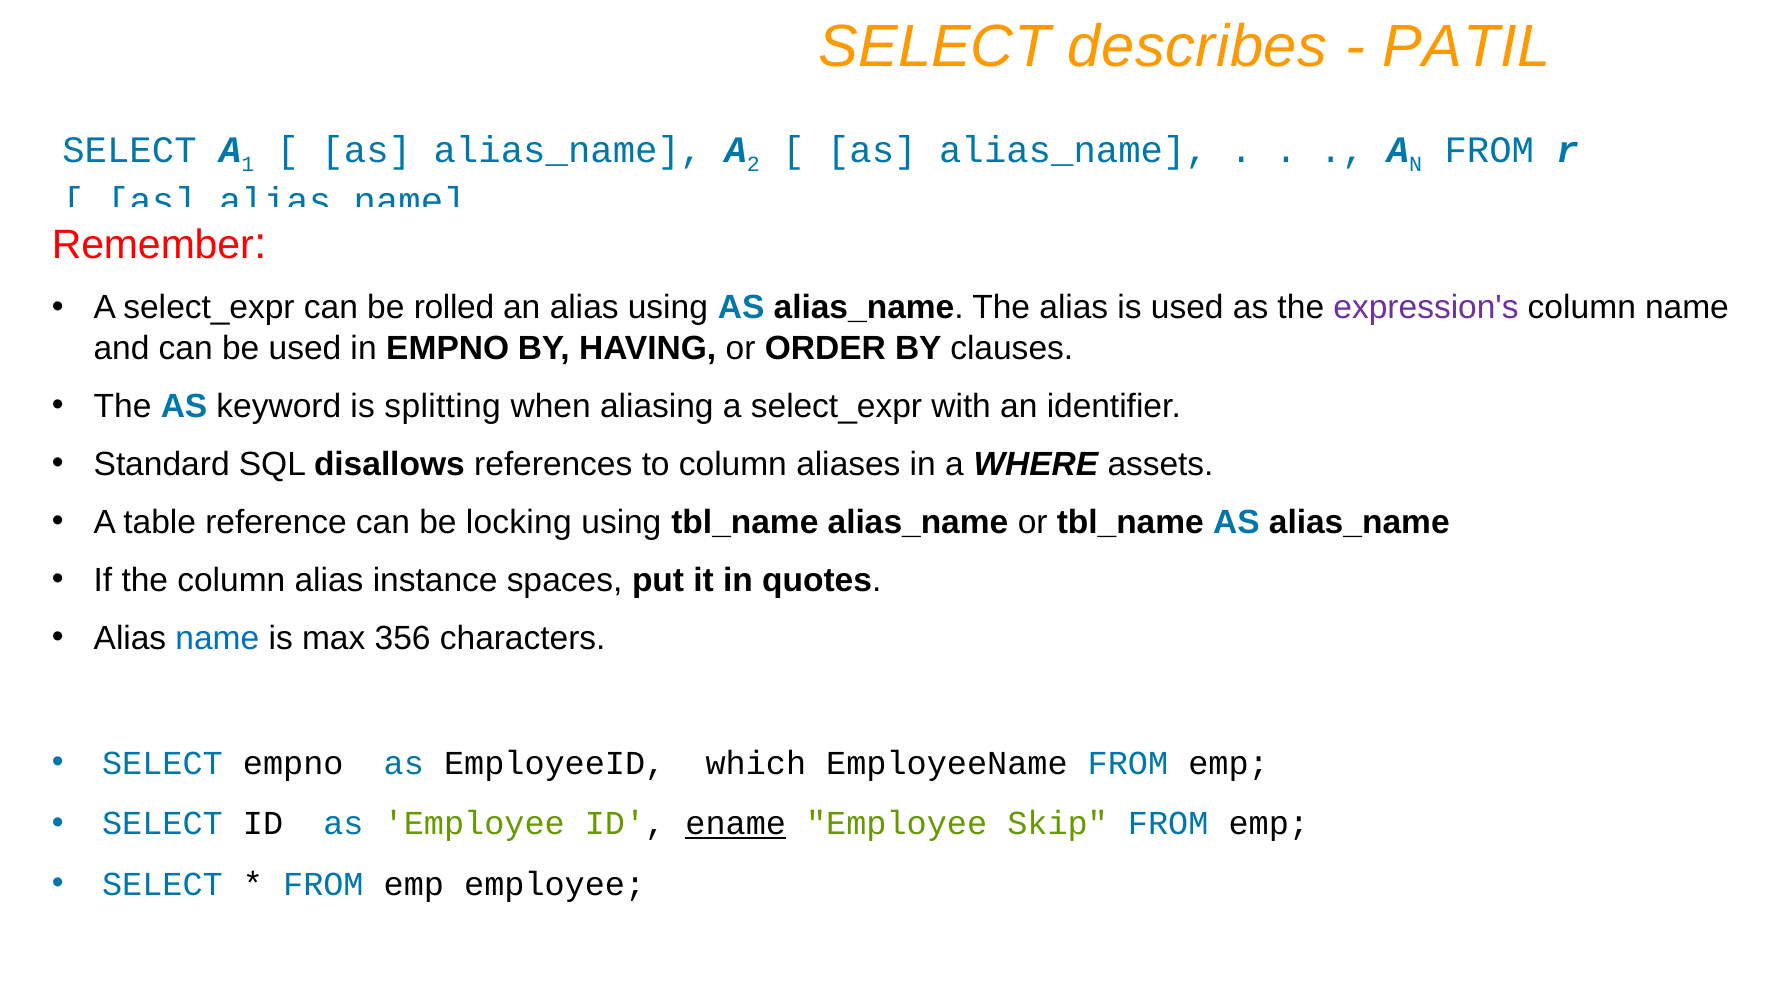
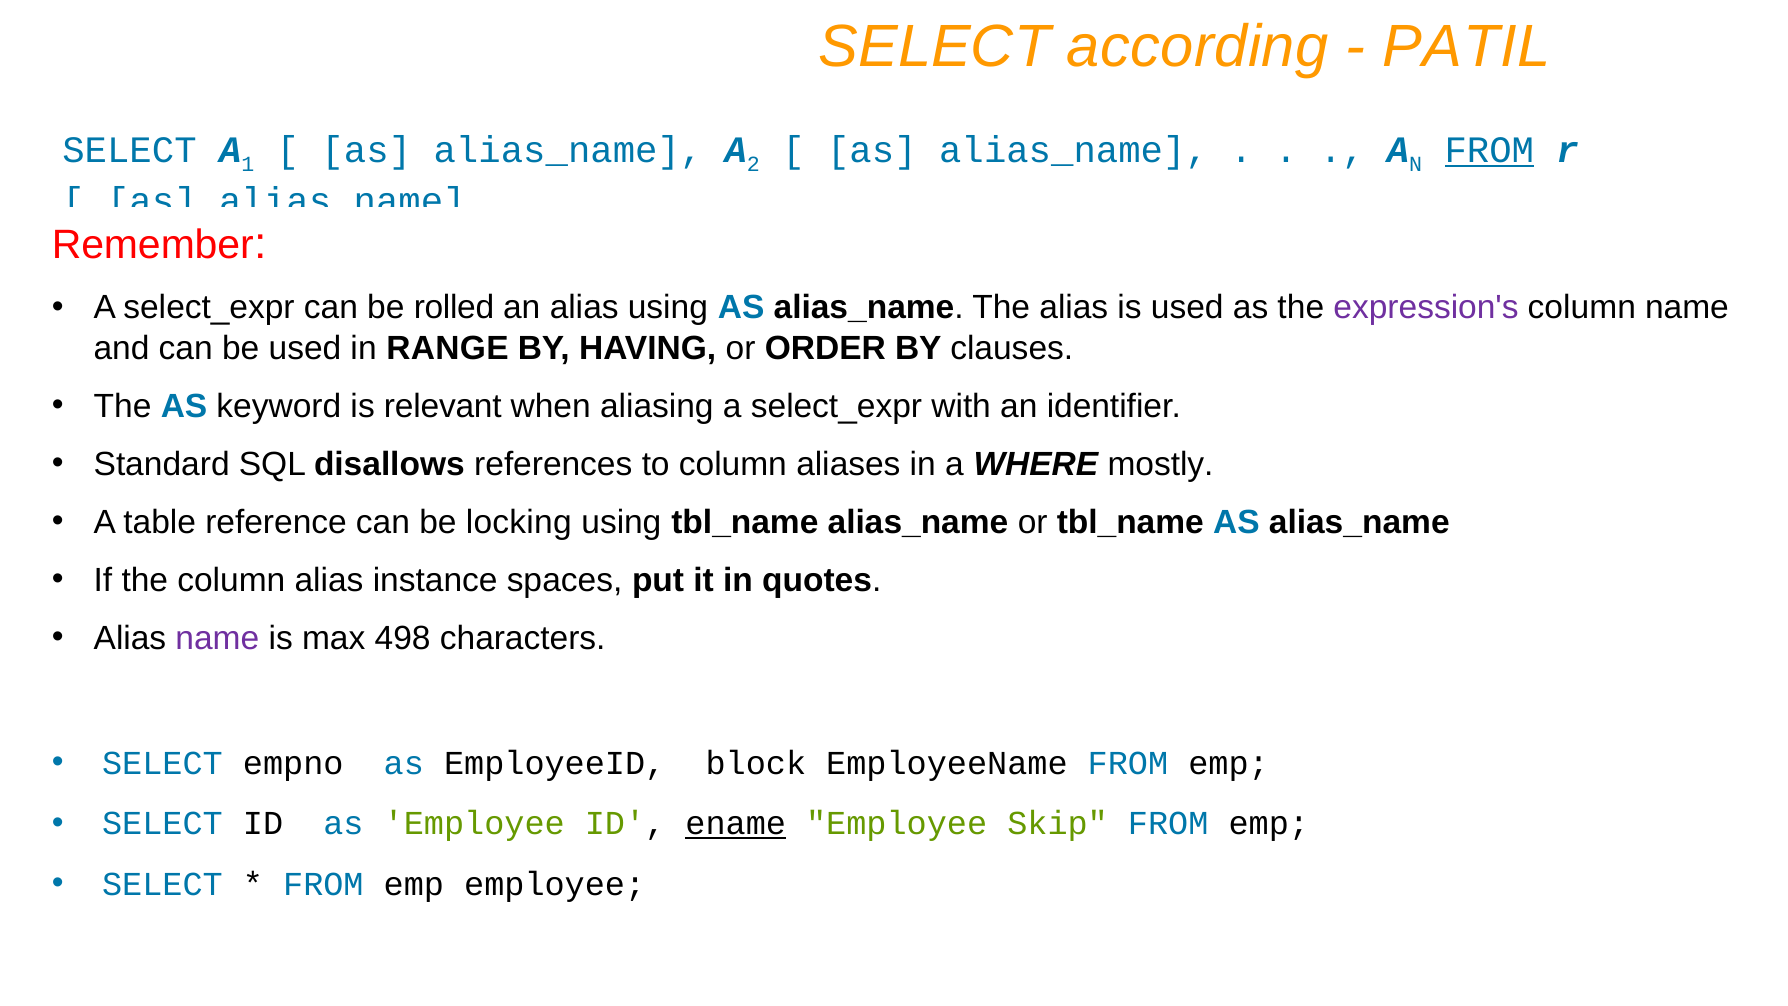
describes: describes -> according
FROM at (1489, 150) underline: none -> present
in EMPNO: EMPNO -> RANGE
splitting: splitting -> relevant
assets: assets -> mostly
name at (217, 638) colour: blue -> purple
356: 356 -> 498
which: which -> block
